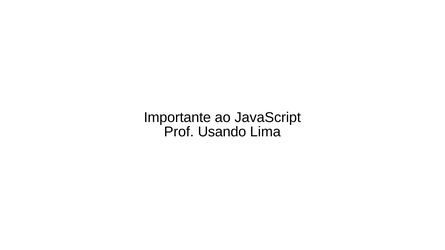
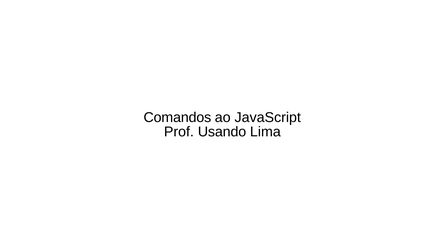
Importante: Importante -> Comandos
